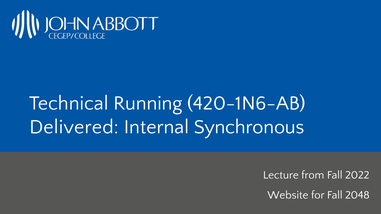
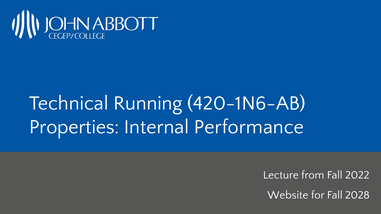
Delivered: Delivered -> Properties
Synchronous: Synchronous -> Performance
2048: 2048 -> 2028
